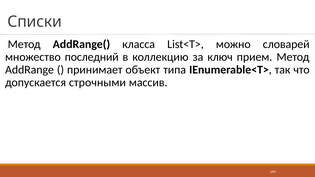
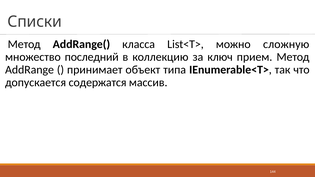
словарей: словарей -> сложную
строчными: строчными -> содержатся
